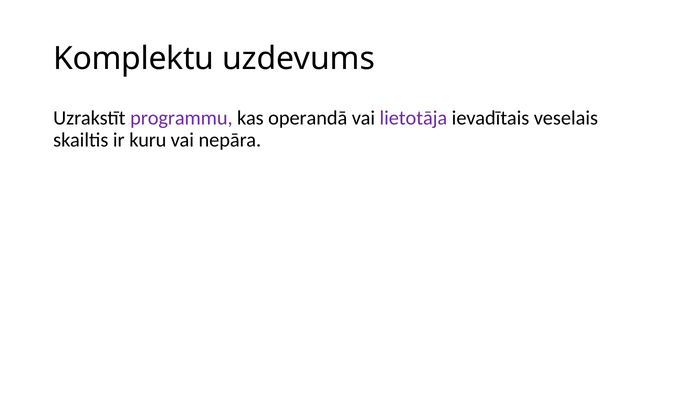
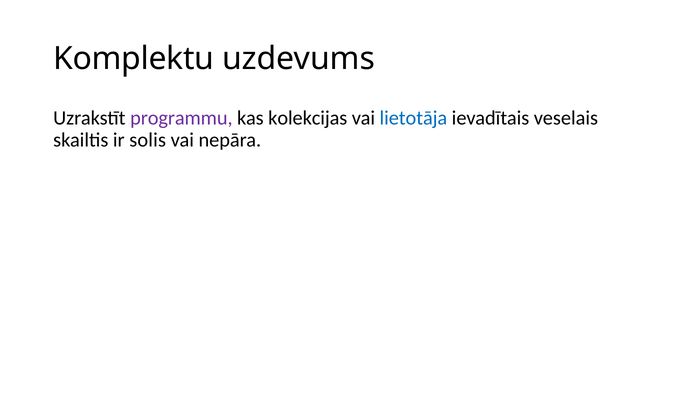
operandā: operandā -> kolekcijas
lietotāja colour: purple -> blue
kuru: kuru -> solis
